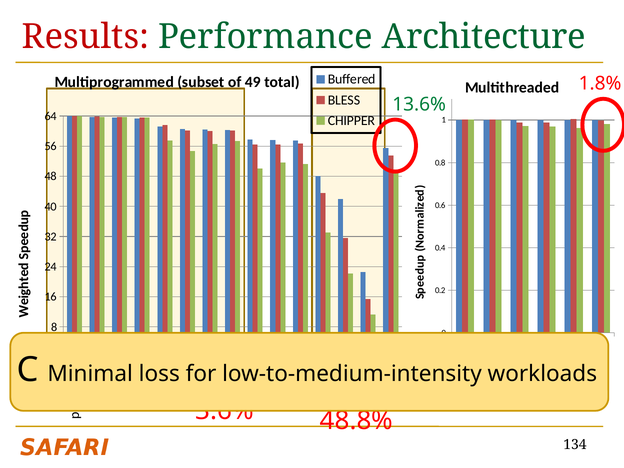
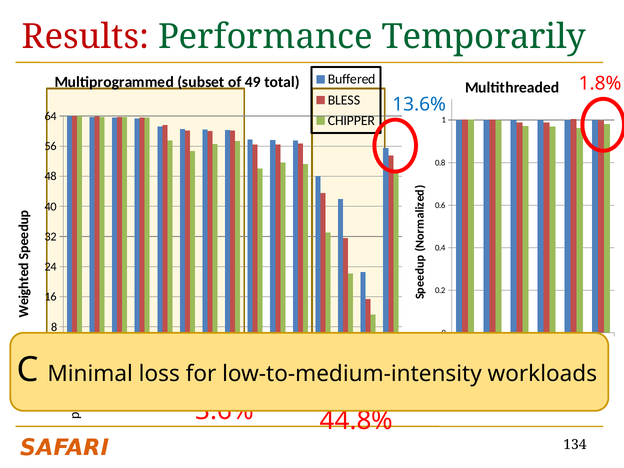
Architecture: Architecture -> Temporarily
13.6% colour: green -> blue
48.8%: 48.8% -> 44.8%
